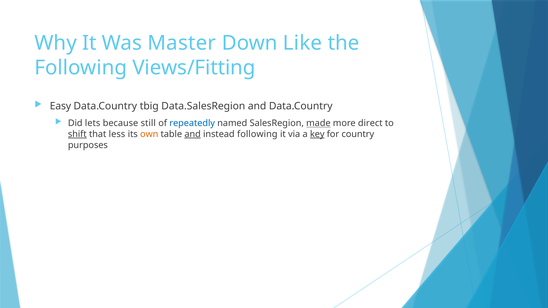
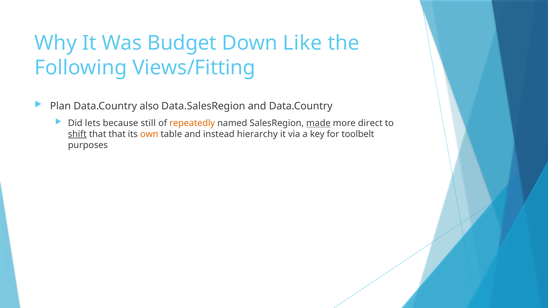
Master: Master -> Budget
Easy: Easy -> Plan
tbig: tbig -> also
repeatedly colour: blue -> orange
that less: less -> that
and at (193, 134) underline: present -> none
instead following: following -> hierarchy
key underline: present -> none
country: country -> toolbelt
